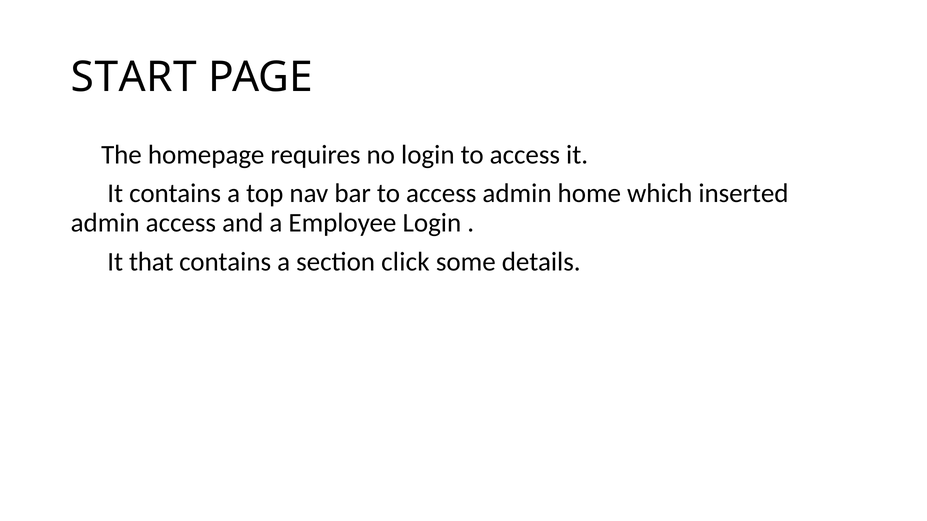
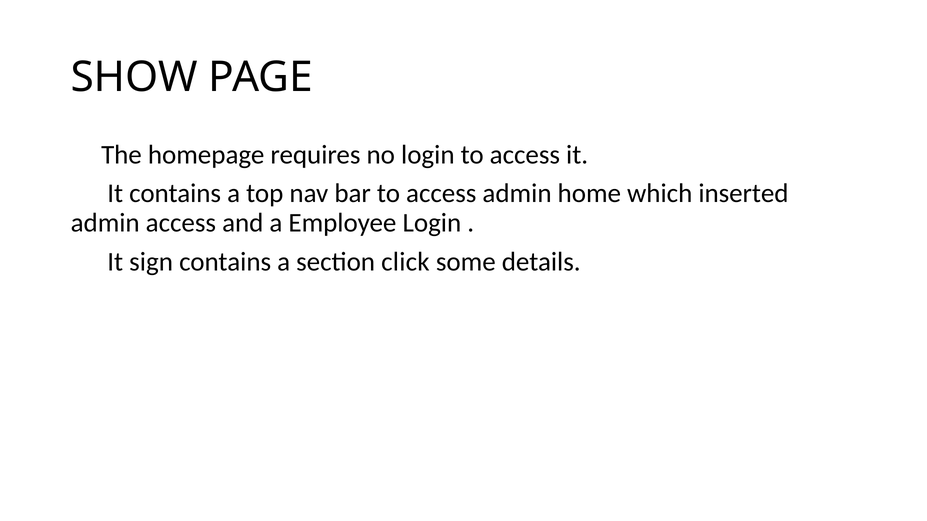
START: START -> SHOW
that: that -> sign
